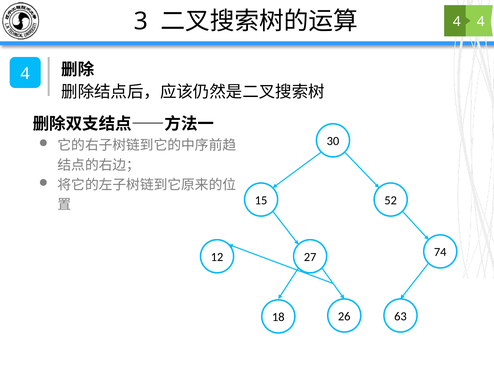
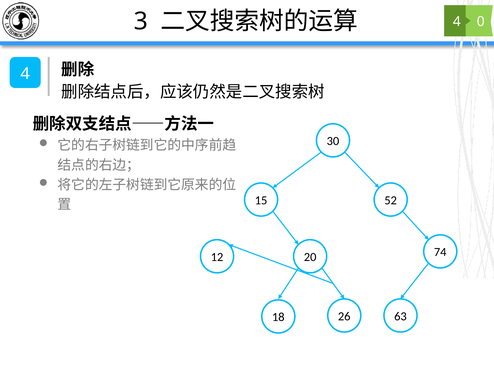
4 at (481, 22): 4 -> 0
27: 27 -> 20
